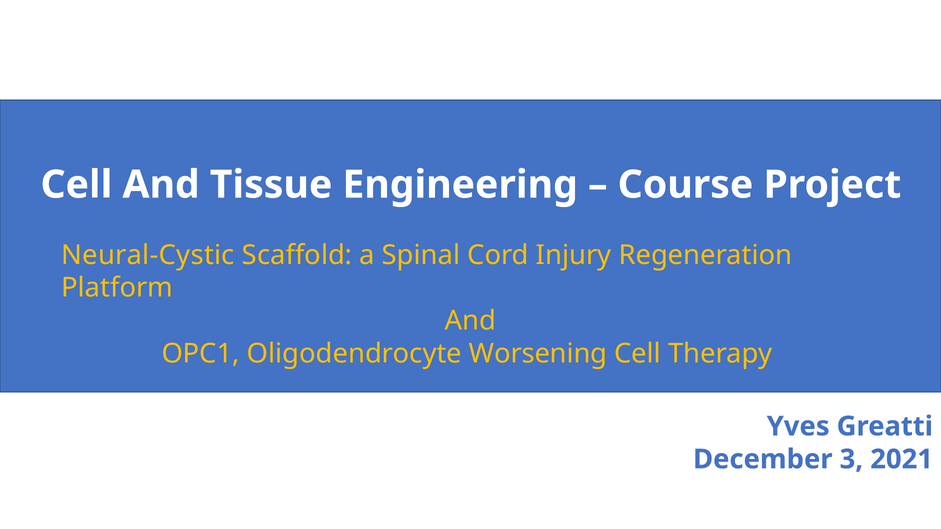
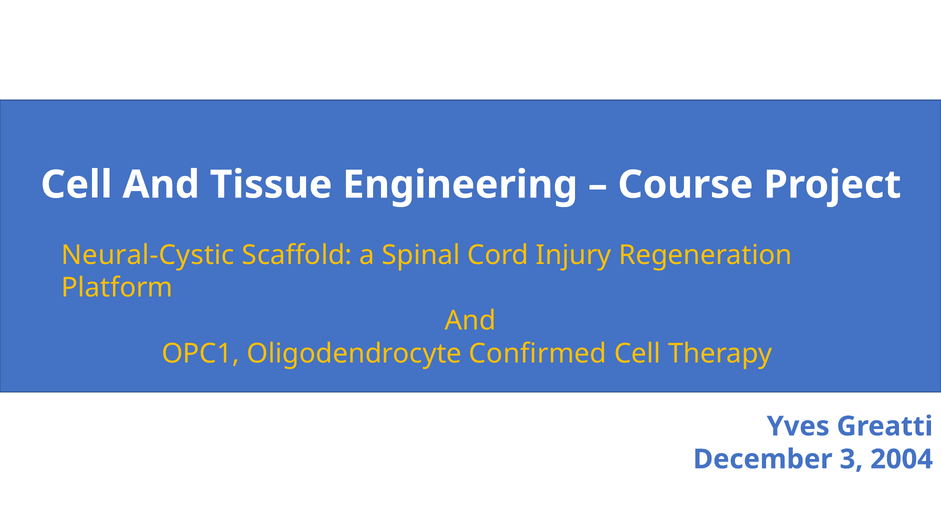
Worsening: Worsening -> Confirmed
2021: 2021 -> 2004
